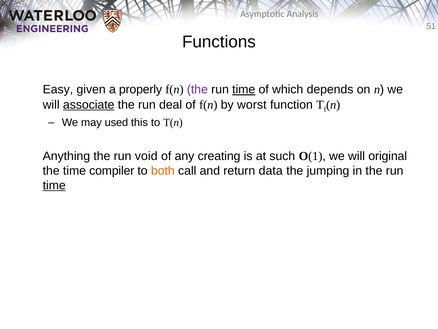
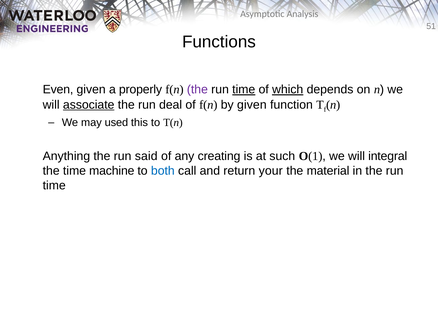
Easy: Easy -> Even
which underline: none -> present
by worst: worst -> given
void: void -> said
original: original -> integral
compiler: compiler -> machine
both colour: orange -> blue
data: data -> your
jumping: jumping -> material
time at (54, 185) underline: present -> none
